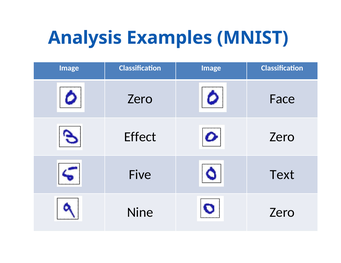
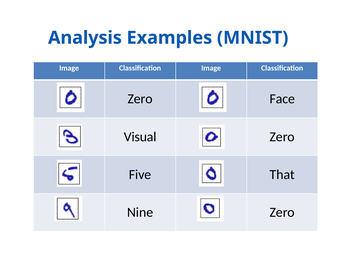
Effect: Effect -> Visual
Text: Text -> That
